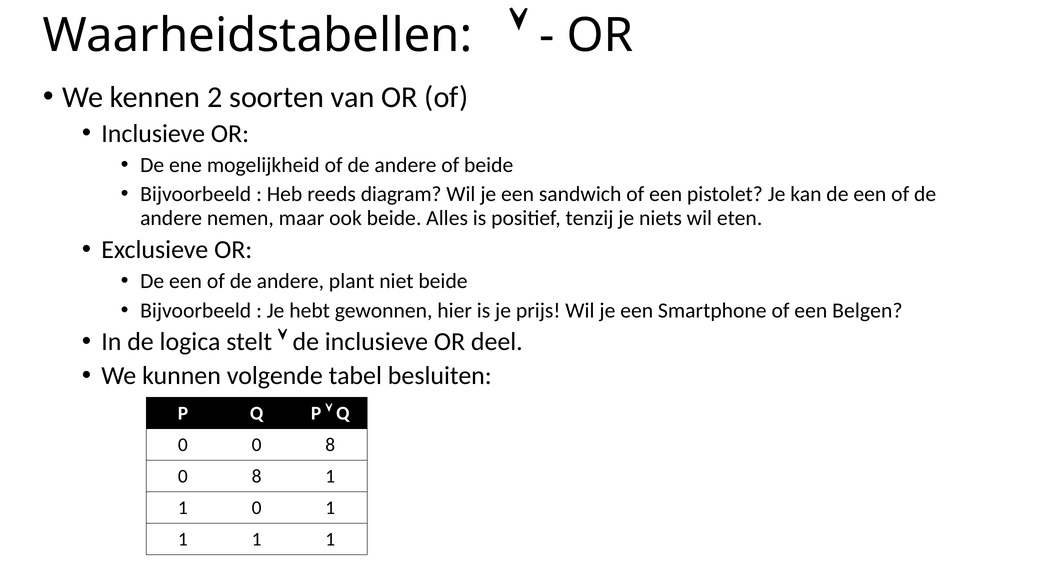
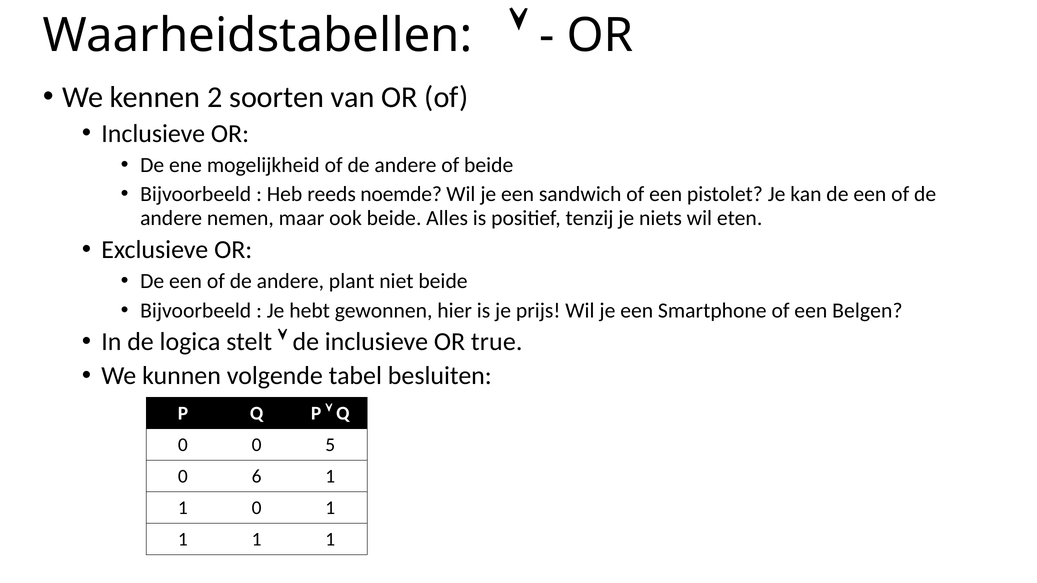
diagram: diagram -> noemde
deel: deel -> true
0 0 8: 8 -> 5
8 at (257, 476): 8 -> 6
